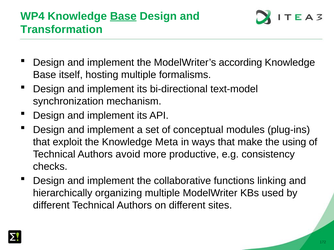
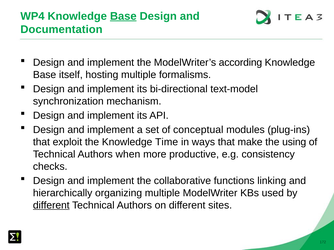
Transformation: Transformation -> Documentation
Meta: Meta -> Time
avoid: avoid -> when
different at (51, 206) underline: none -> present
